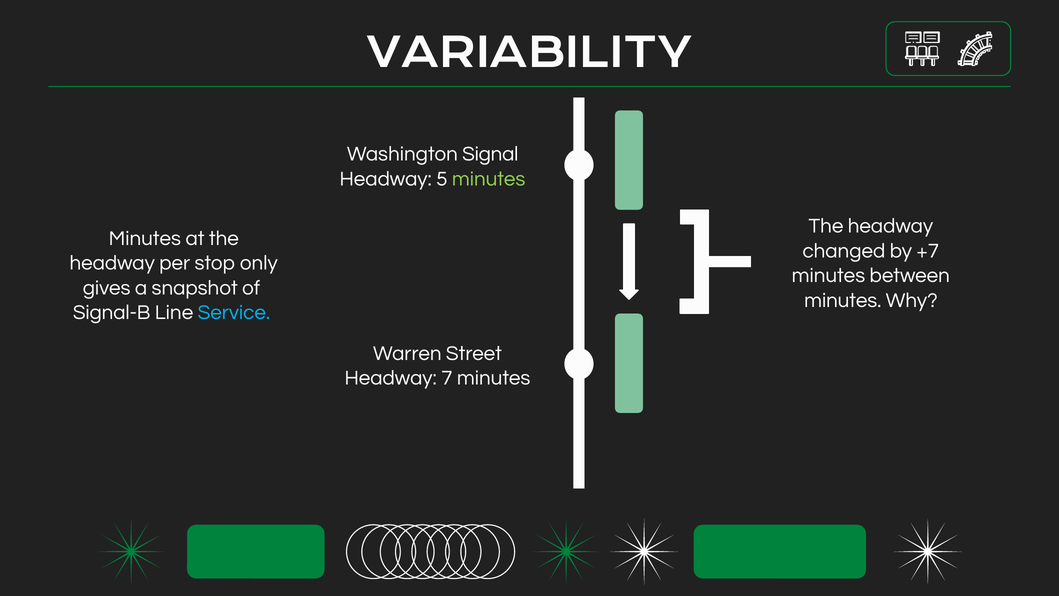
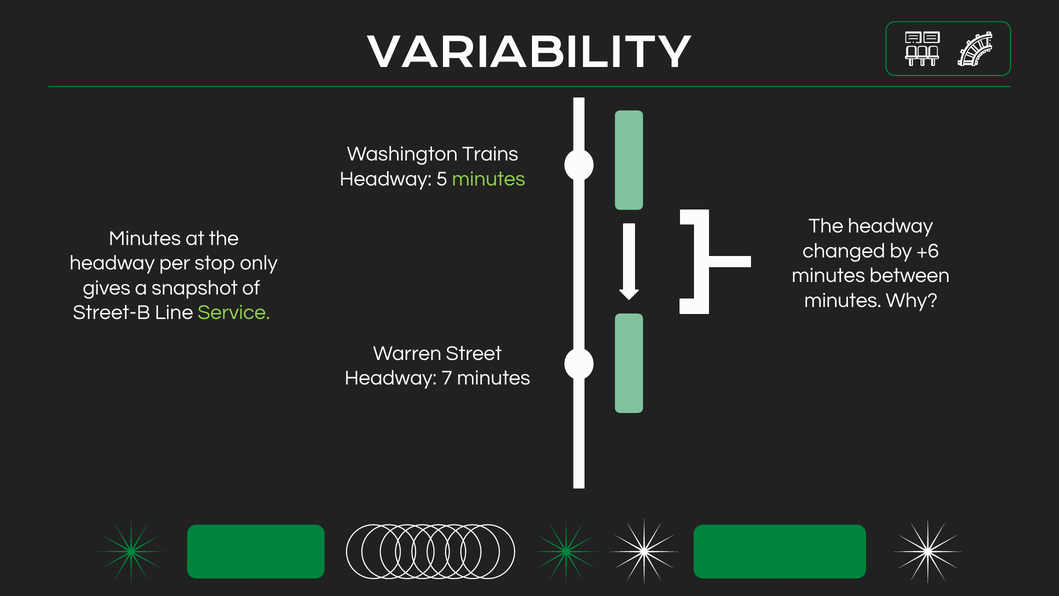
Signal: Signal -> Trains
+7: +7 -> +6
Signal-B: Signal-B -> Street-B
Service colour: light blue -> light green
